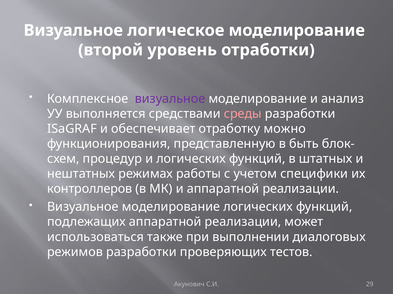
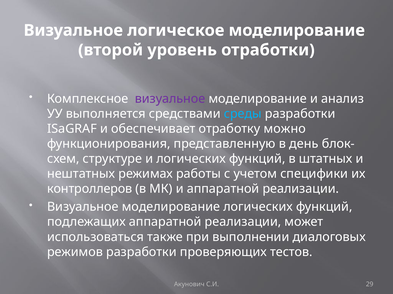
среды colour: pink -> light blue
быть: быть -> день
процедур: процедур -> структуре
